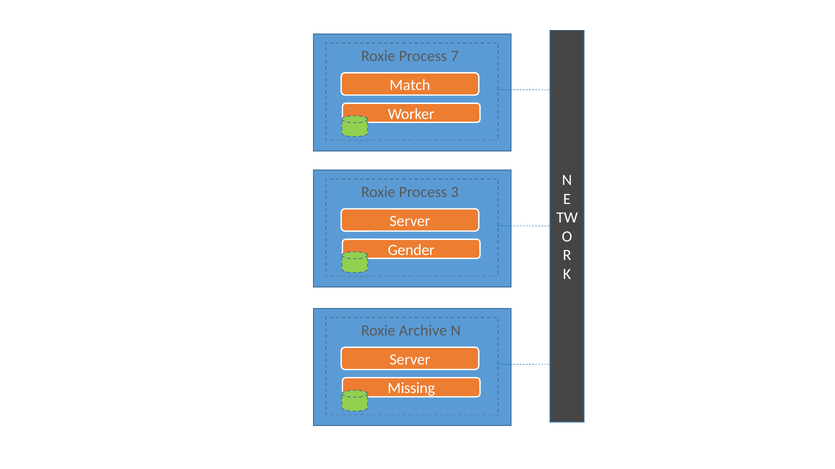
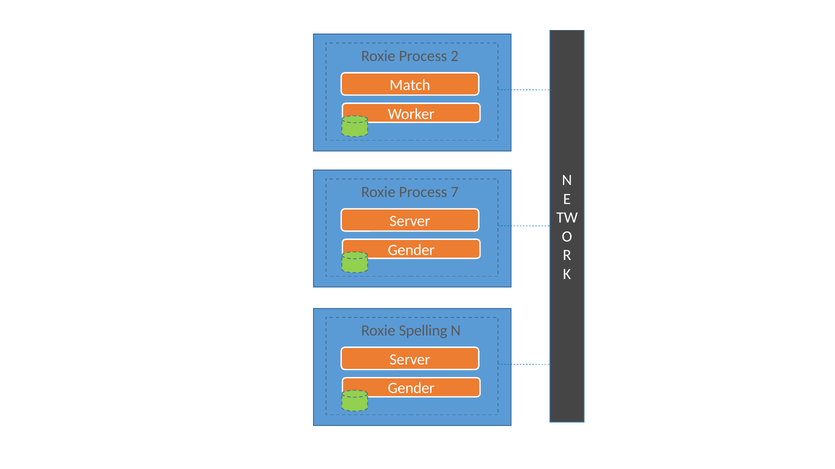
7: 7 -> 2
3: 3 -> 7
Archive: Archive -> Spelling
Missing at (411, 389): Missing -> Gender
